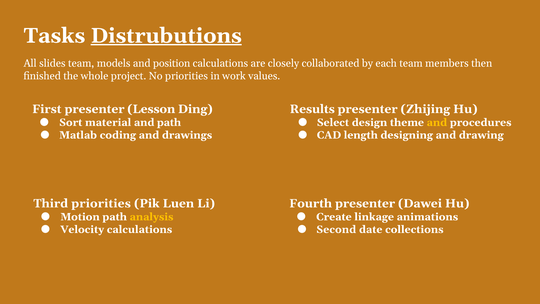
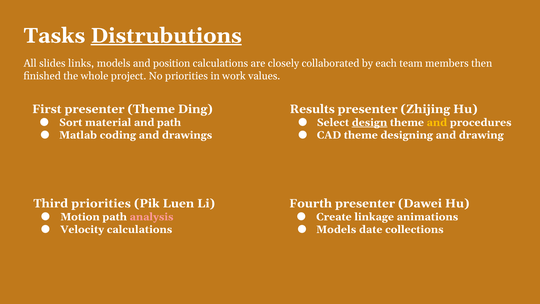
slides team: team -> links
presenter Lesson: Lesson -> Theme
design underline: none -> present
CAD length: length -> theme
analysis colour: yellow -> pink
Second at (336, 229): Second -> Models
